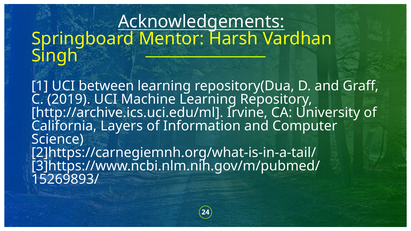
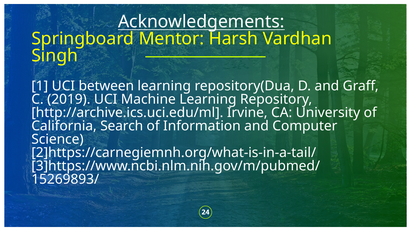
Layers: Layers -> Search
